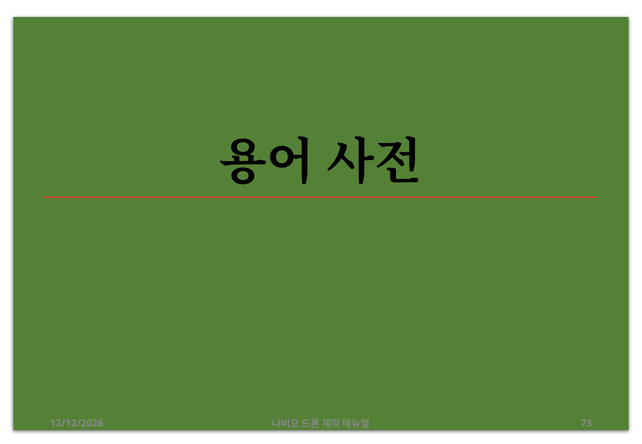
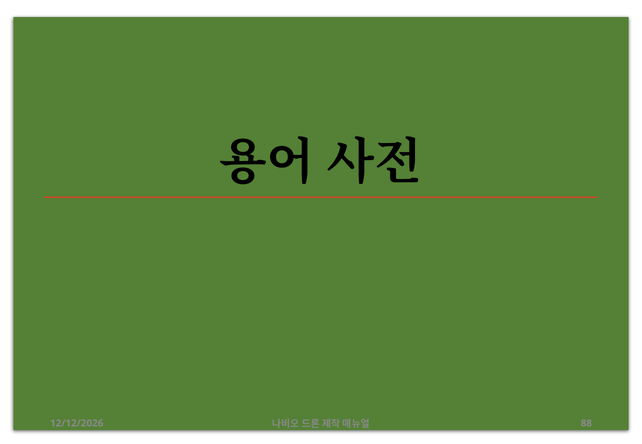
73: 73 -> 88
